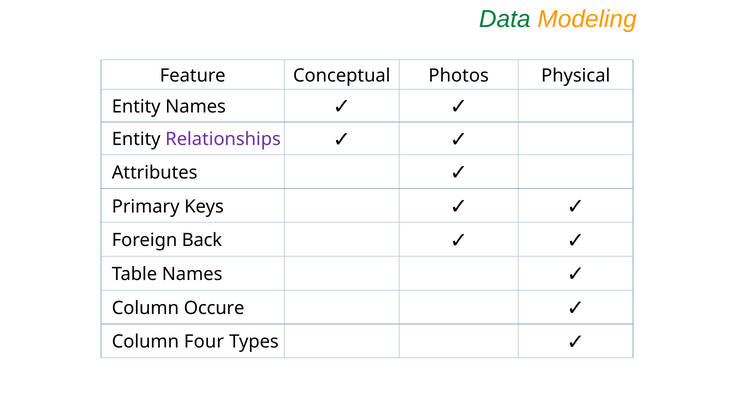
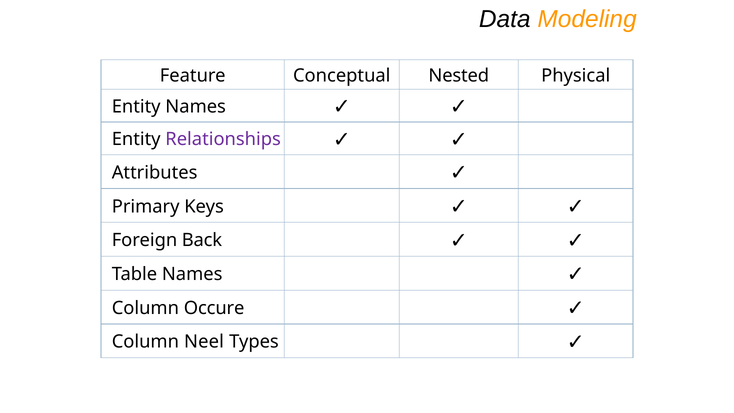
Data colour: green -> black
Photos: Photos -> Nested
Four: Four -> Neel
